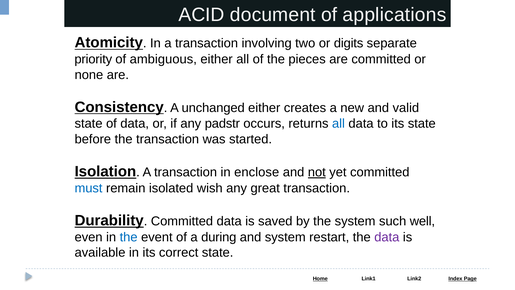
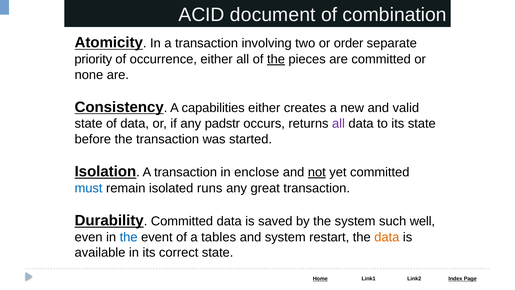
applications: applications -> combination
digits: digits -> order
ambiguous: ambiguous -> occurrence
the at (276, 59) underline: none -> present
unchanged: unchanged -> capabilities
all at (338, 124) colour: blue -> purple
wish: wish -> runs
during: during -> tables
data at (387, 237) colour: purple -> orange
